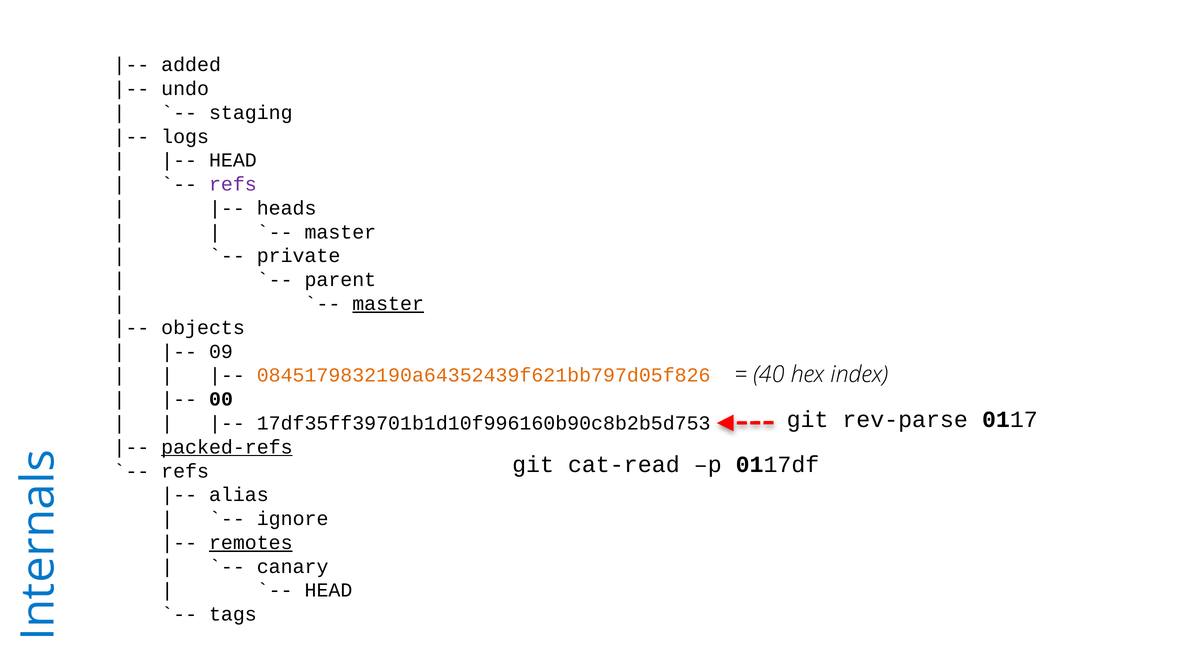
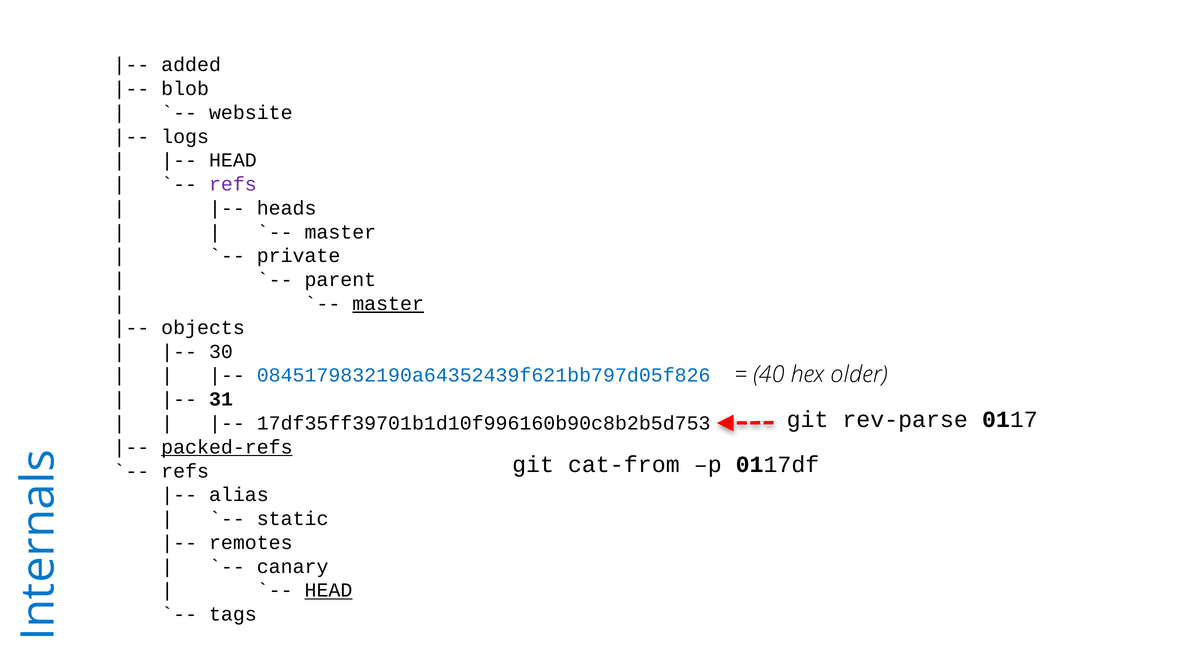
undo: undo -> blob
staging: staging -> website
09: 09 -> 30
index: index -> older
0845179832190a64352439f621bb797d05f826 colour: orange -> blue
00: 00 -> 31
cat-read: cat-read -> cat-from
ignore: ignore -> static
remotes underline: present -> none
HEAD at (328, 591) underline: none -> present
